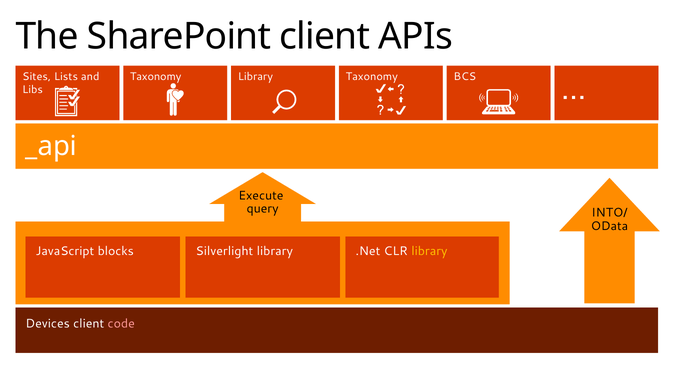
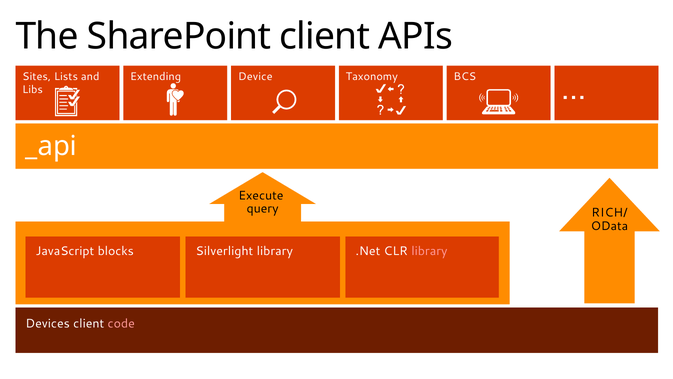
Taxonomy at (156, 76): Taxonomy -> Extending
Library at (255, 76): Library -> Device
INTO/: INTO/ -> RICH/
library at (429, 251) colour: yellow -> pink
